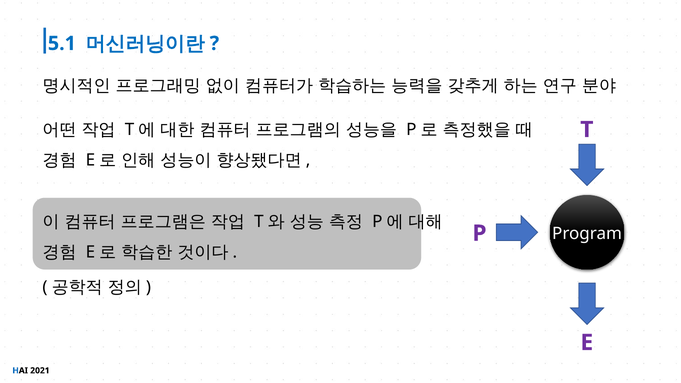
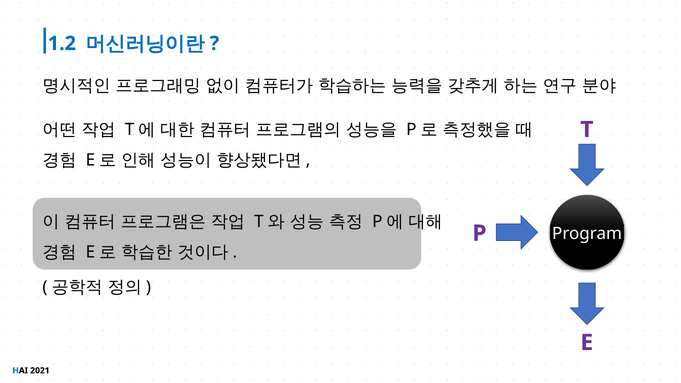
5.1: 5.1 -> 1.2
